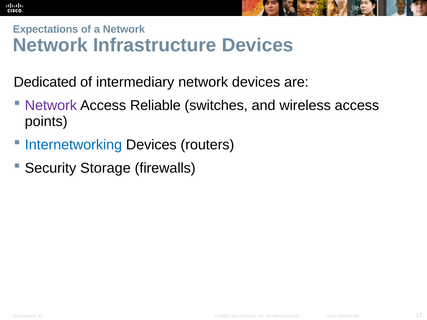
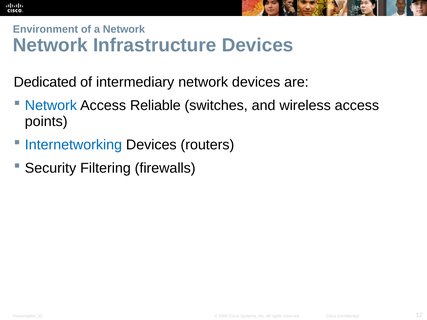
Expectations: Expectations -> Environment
Network at (51, 105) colour: purple -> blue
Storage: Storage -> Filtering
